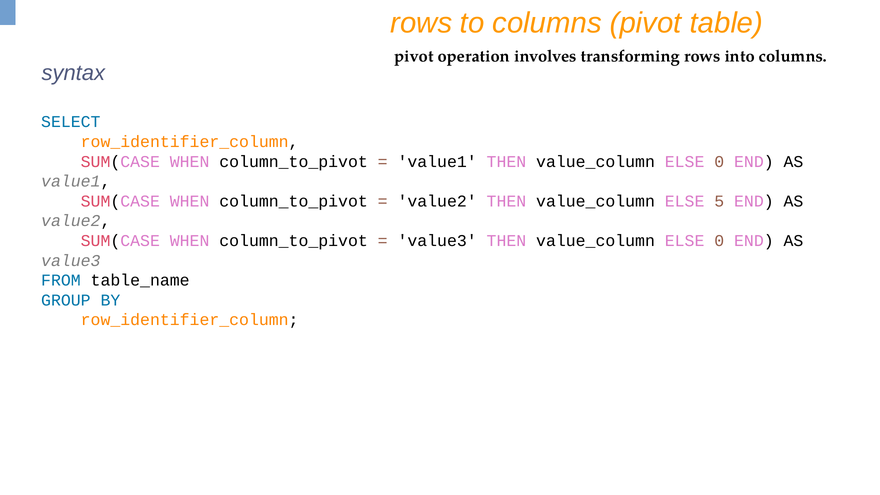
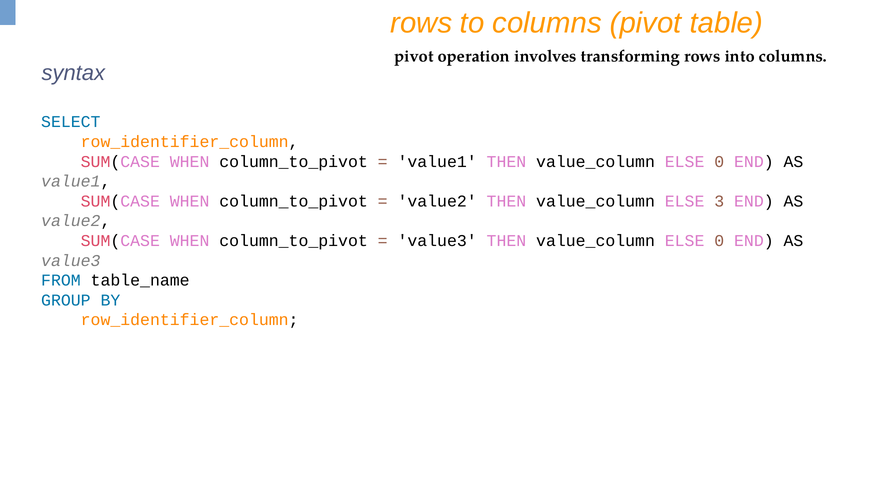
5: 5 -> 3
